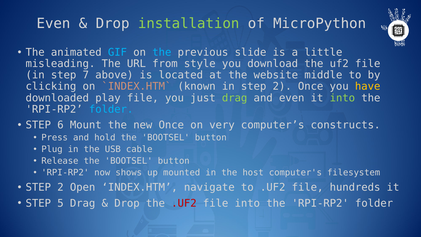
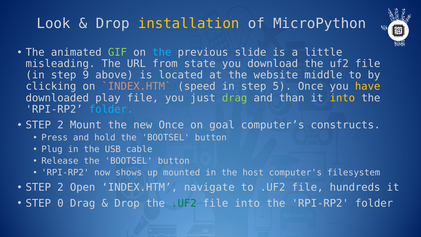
Even at (53, 23): Even -> Look
installation colour: light green -> yellow
GIF colour: light blue -> light green
style: style -> state
7: 7 -> 9
known: known -> speed
in step 2: 2 -> 5
and even: even -> than
into at (342, 98) colour: light green -> yellow
6 at (60, 125): 6 -> 2
very: very -> goal
5: 5 -> 0
.UF2 at (184, 203) colour: red -> green
